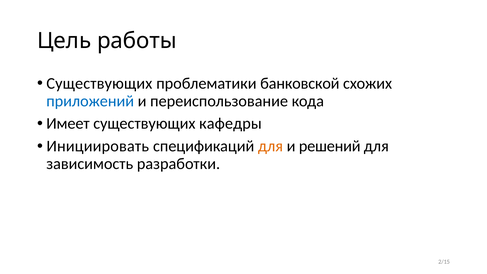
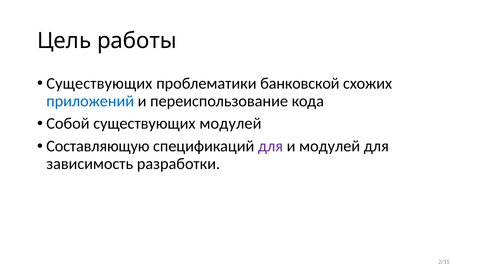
Имеет: Имеет -> Собой
существующих кафедры: кафедры -> модулей
Инициировать: Инициировать -> Составляющую
для at (270, 146) colour: orange -> purple
и решений: решений -> модулей
